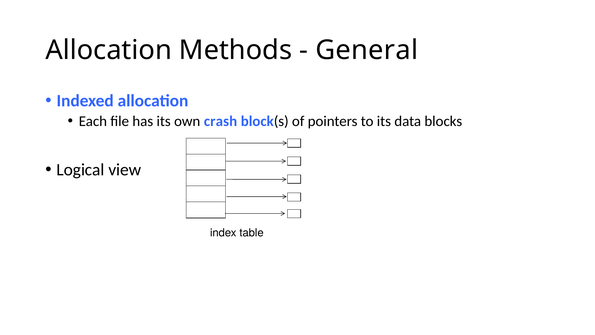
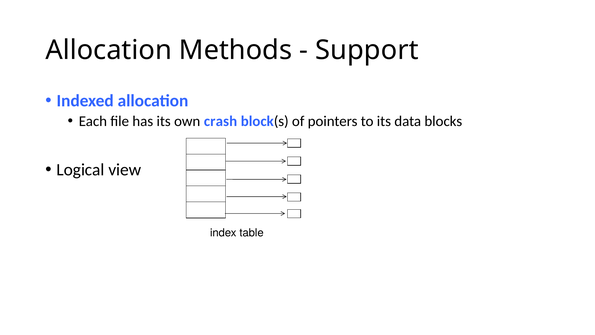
General: General -> Support
